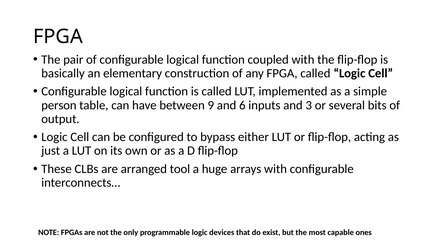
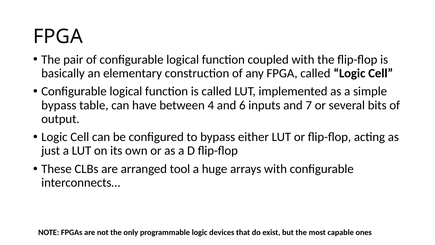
person at (59, 105): person -> bypass
9: 9 -> 4
3: 3 -> 7
